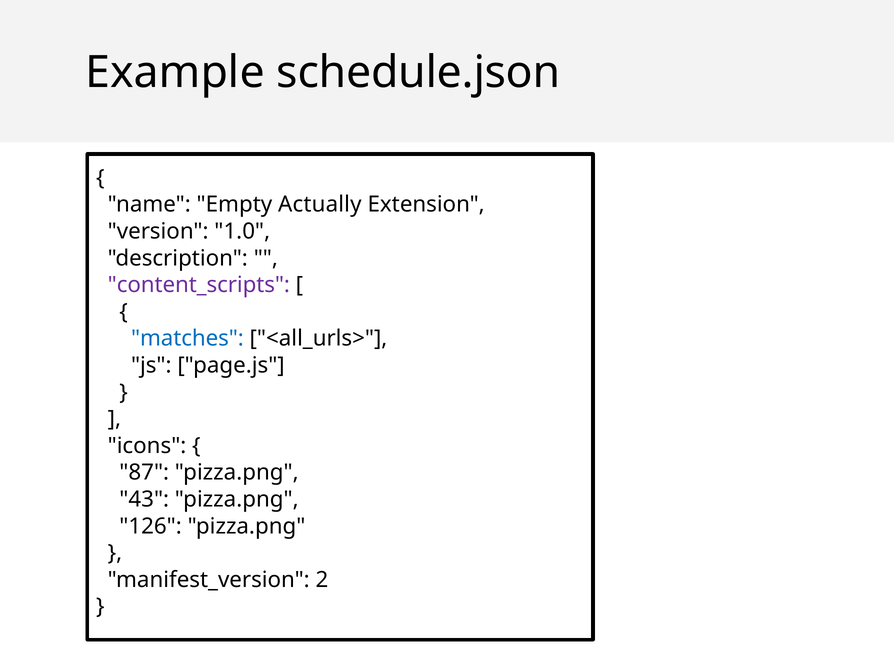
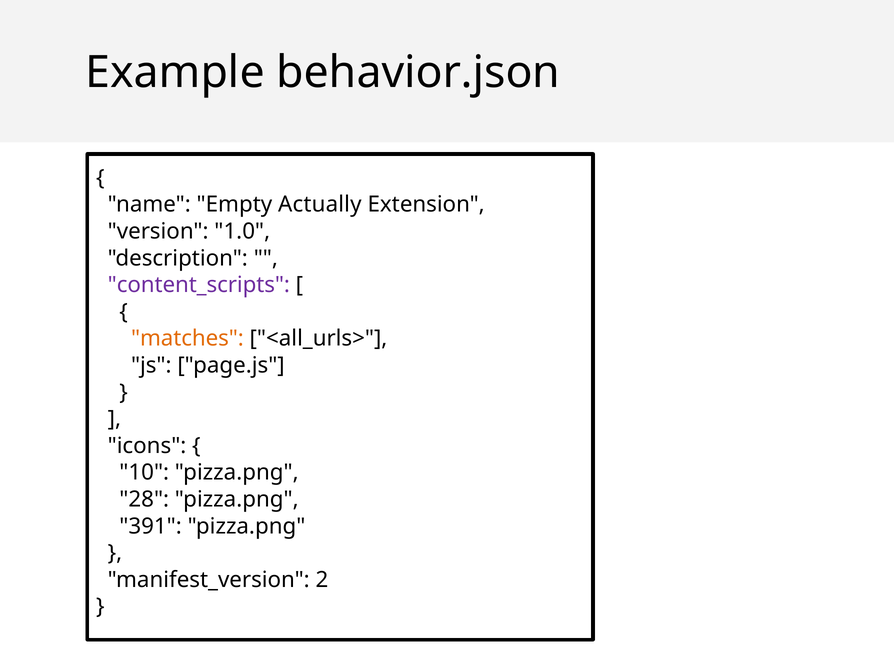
schedule.json: schedule.json -> behavior.json
matches colour: blue -> orange
87: 87 -> 10
43: 43 -> 28
126: 126 -> 391
